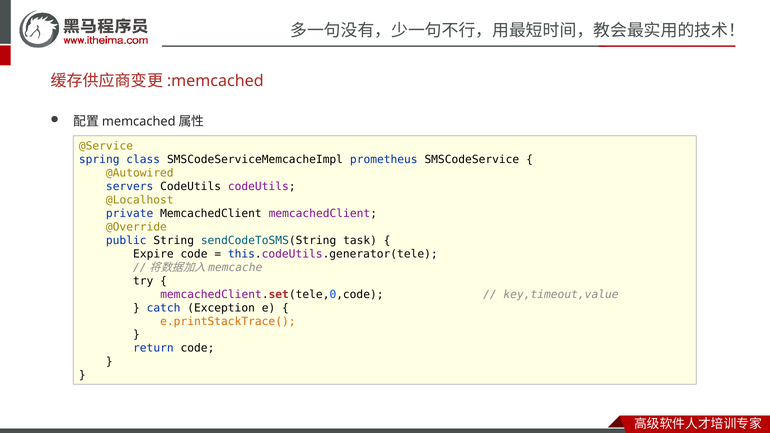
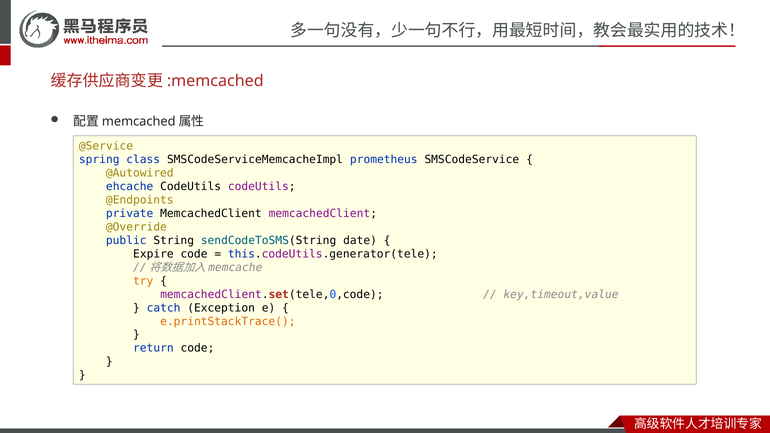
servers: servers -> ehcache
@Localhost: @Localhost -> @Endpoints
task: task -> date
try colour: black -> orange
